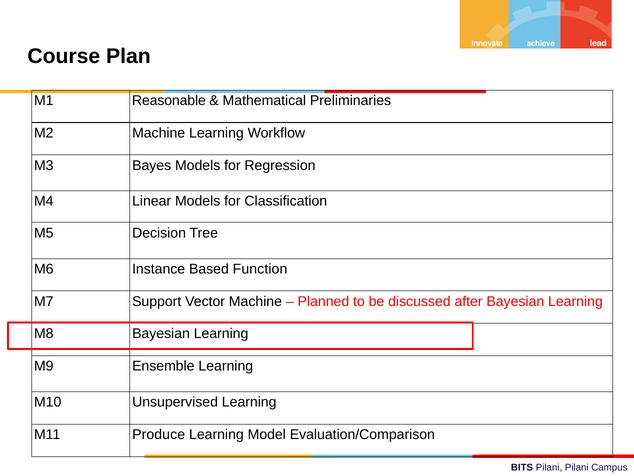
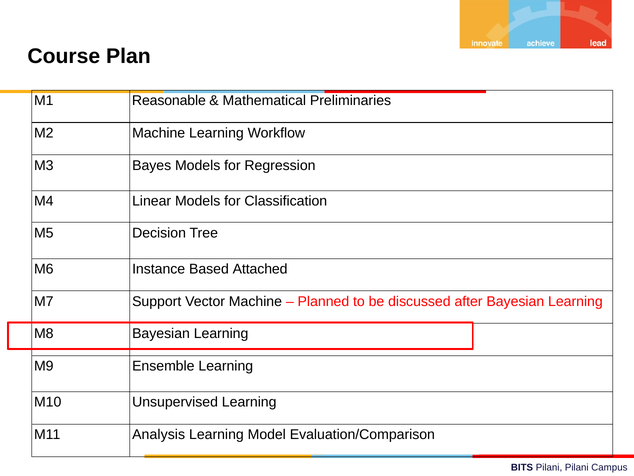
Function: Function -> Attached
Produce: Produce -> Analysis
